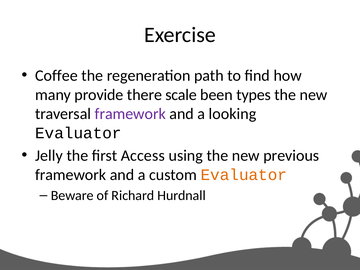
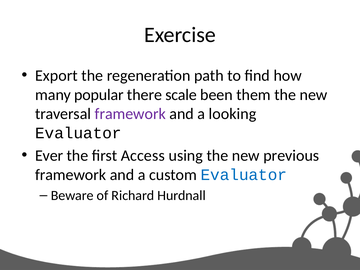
Coffee: Coffee -> Export
provide: provide -> popular
types: types -> them
Jelly: Jelly -> Ever
Evaluator at (244, 175) colour: orange -> blue
